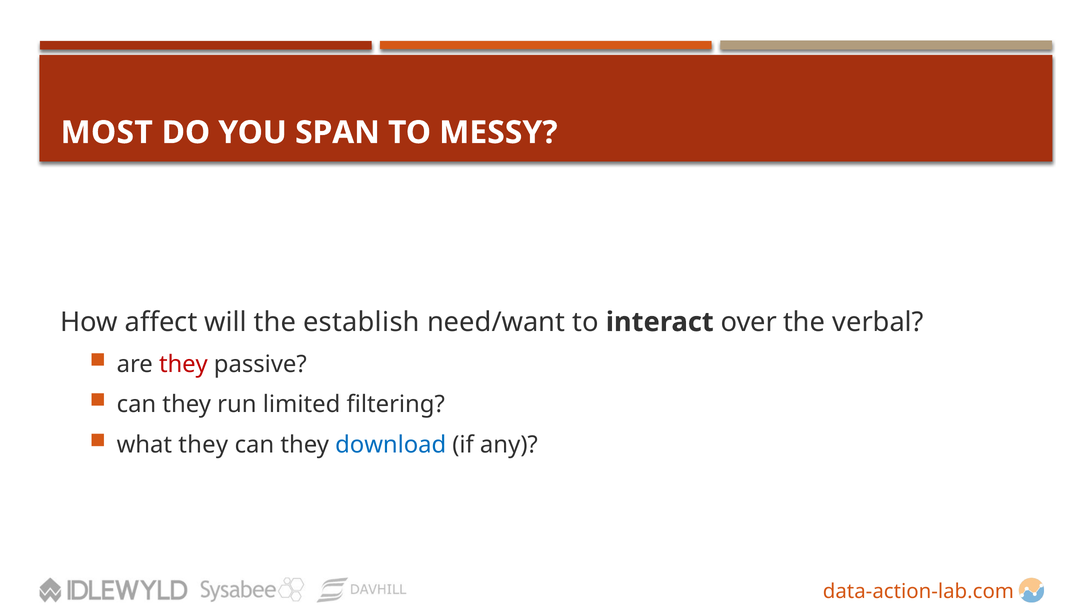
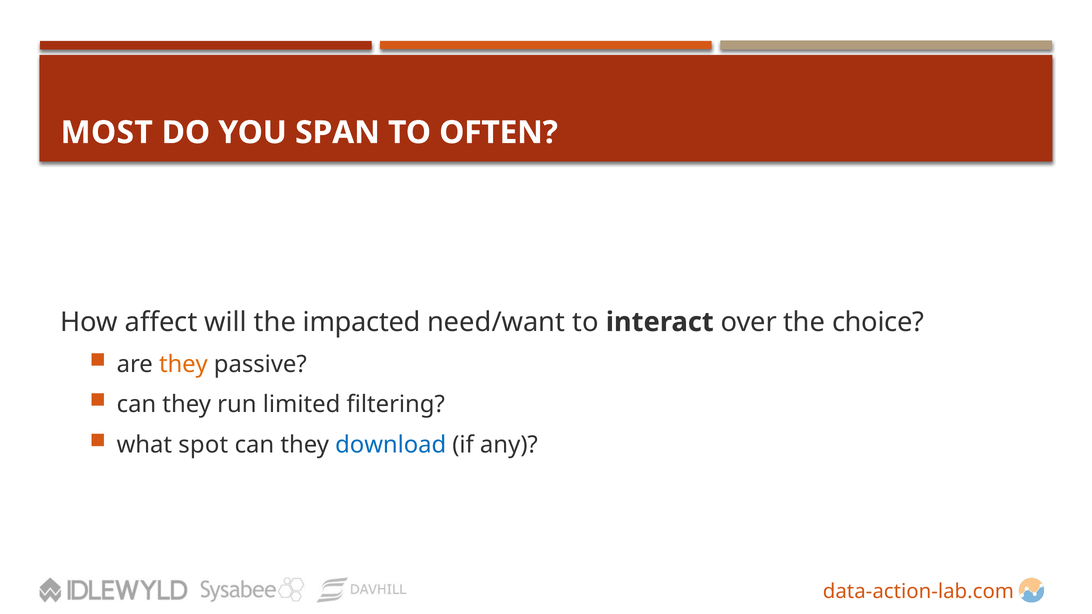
MESSY: MESSY -> OFTEN
establish: establish -> impacted
verbal: verbal -> choice
they at (183, 364) colour: red -> orange
what they: they -> spot
